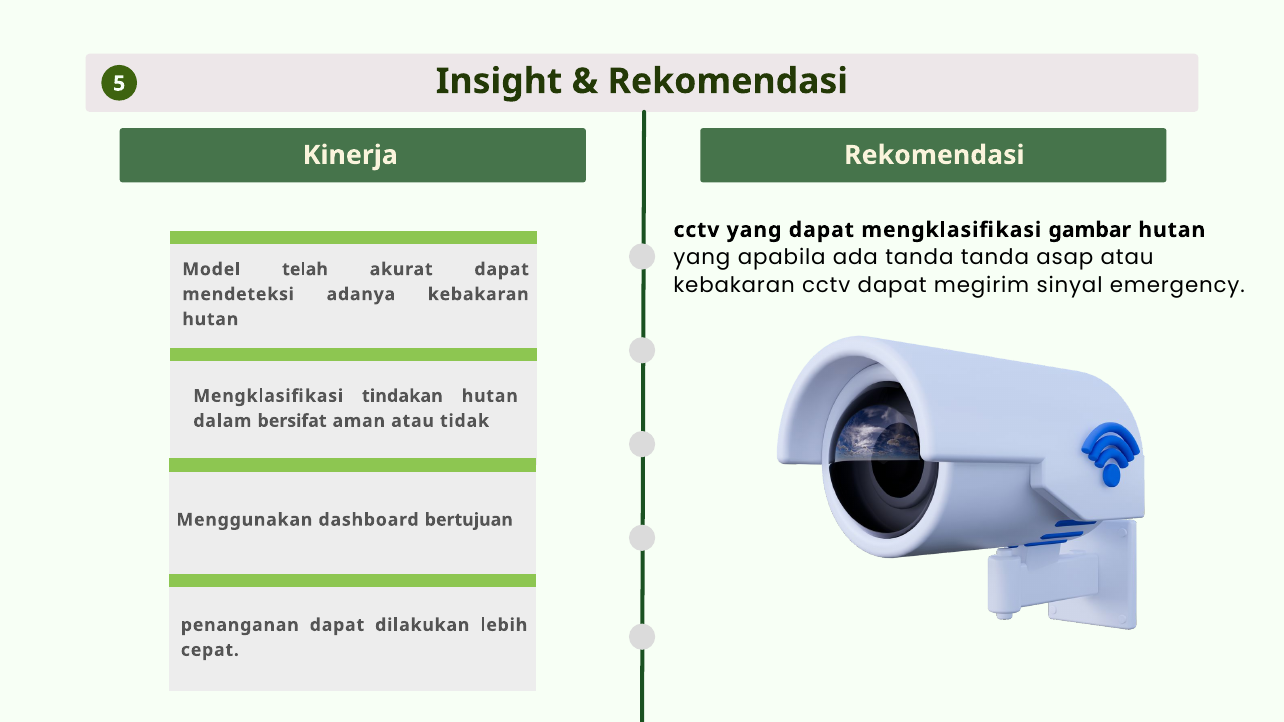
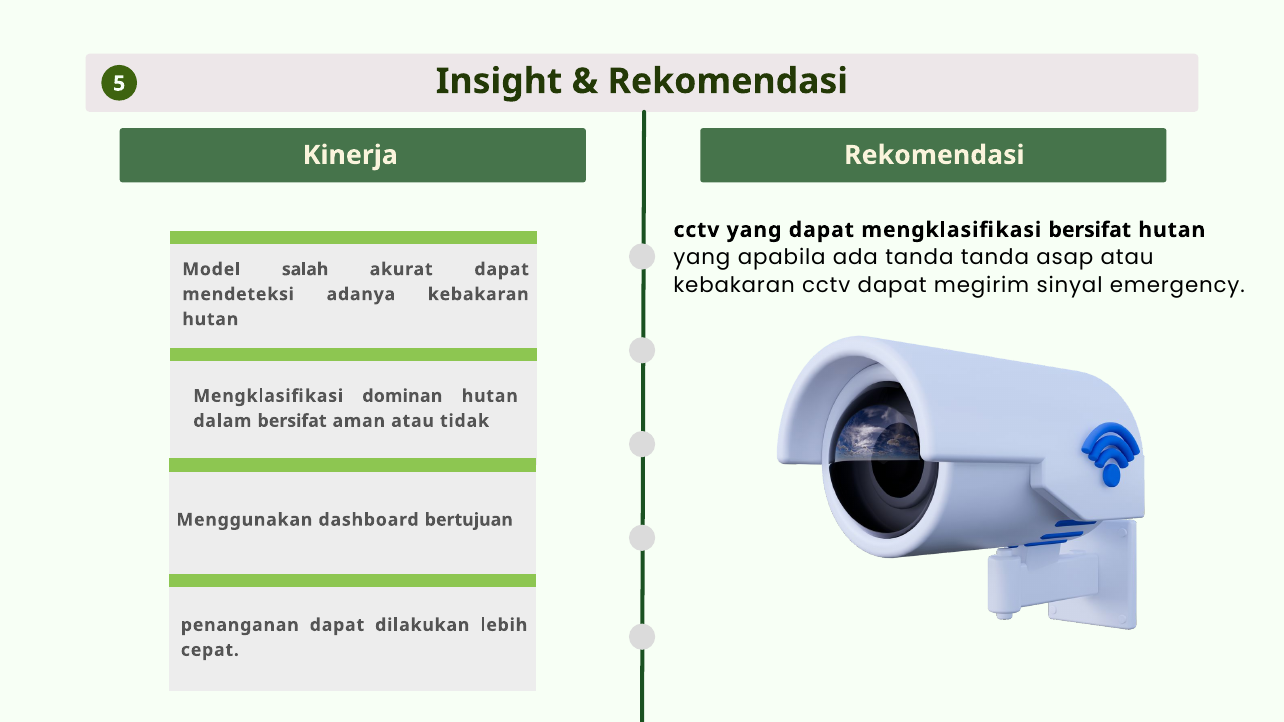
mengklasifikasi gambar: gambar -> bersifat
telah: telah -> salah
tindakan: tindakan -> dominan
